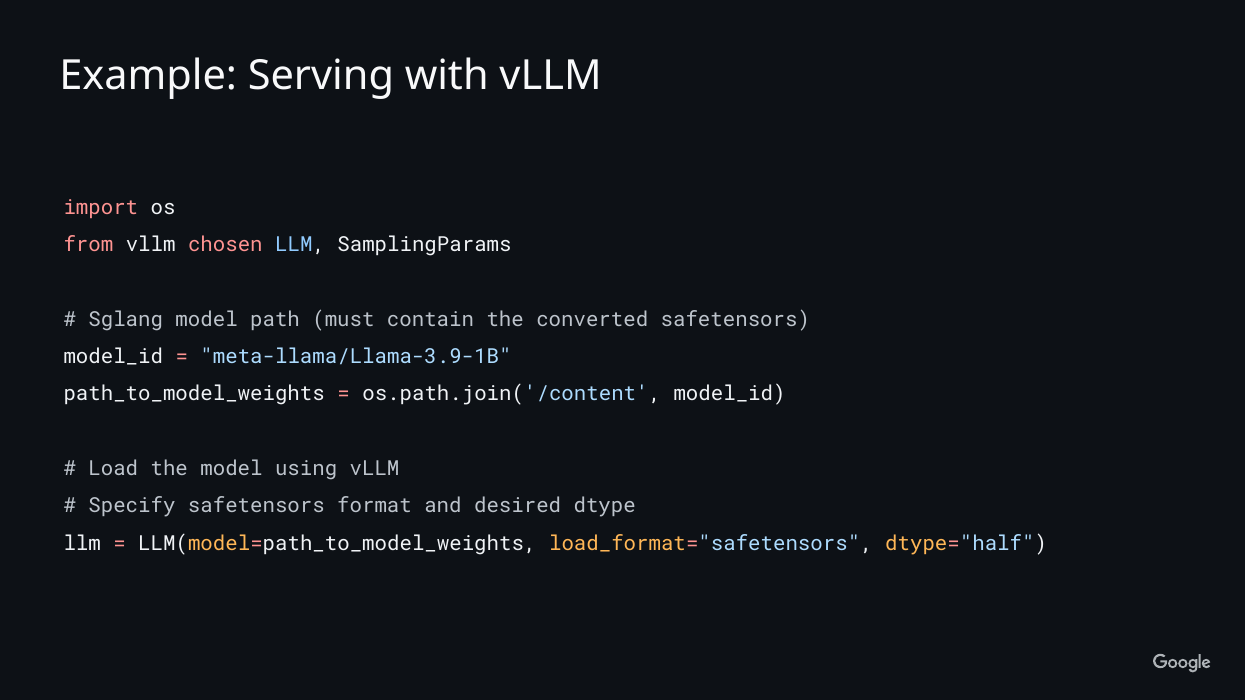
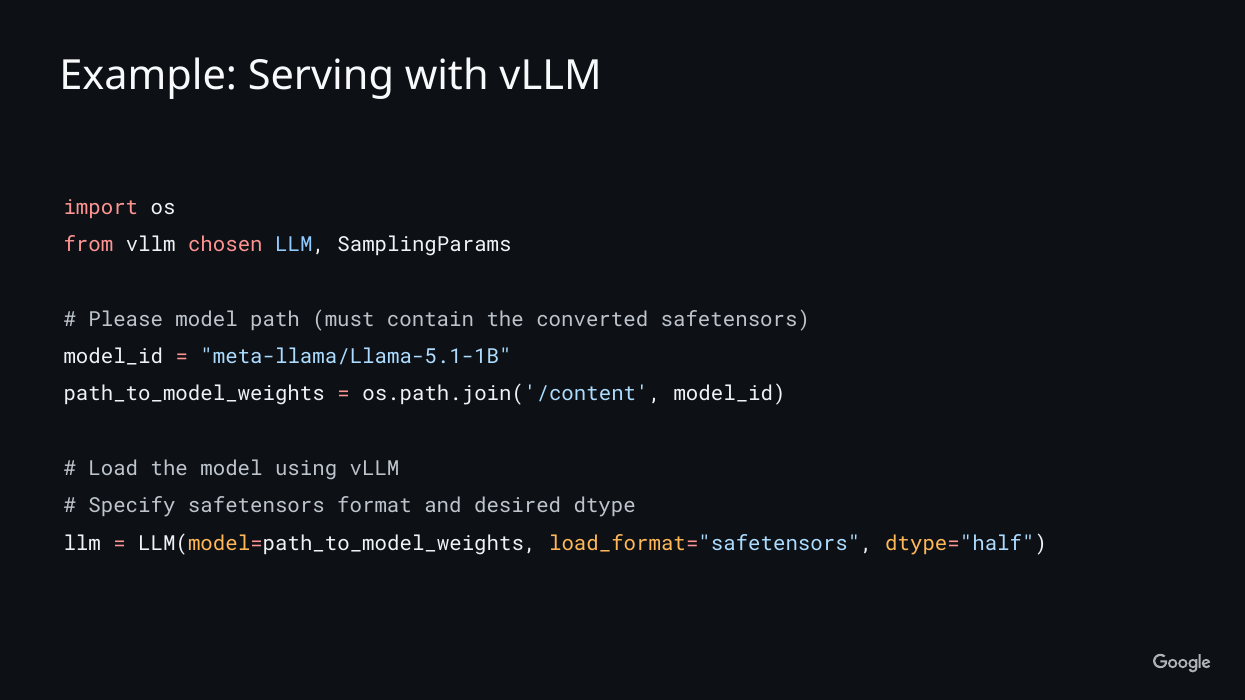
Sglang: Sglang -> Please
meta-llama/Llama-3.9-1B: meta-llama/Llama-3.9-1B -> meta-llama/Llama-5.1-1B
